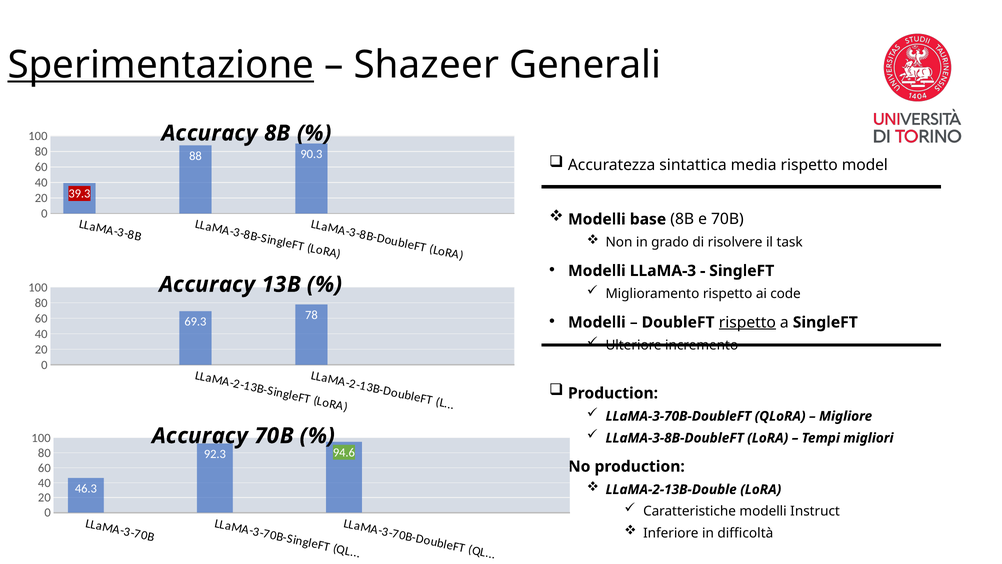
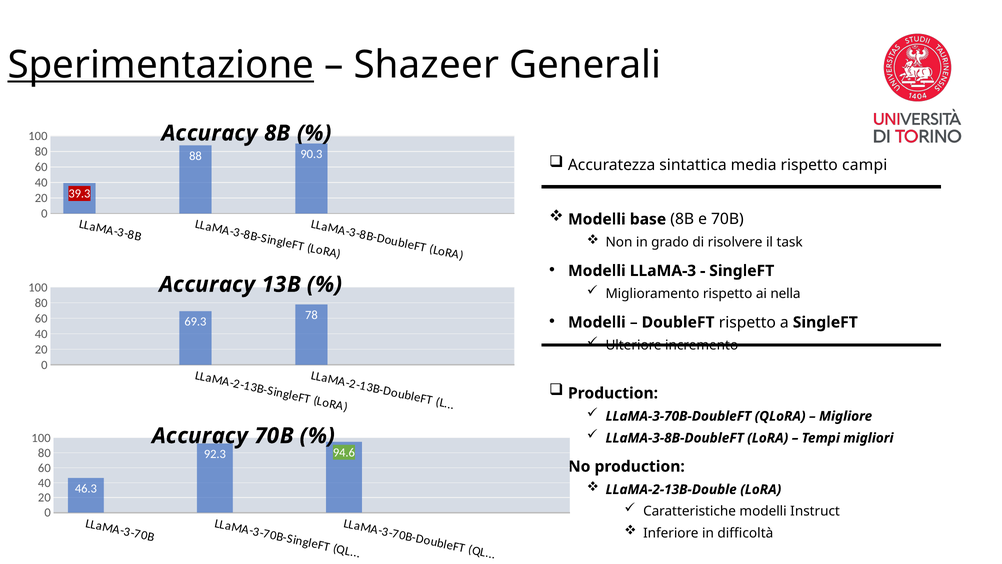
model: model -> campi
code: code -> nella
rispetto at (747, 322) underline: present -> none
